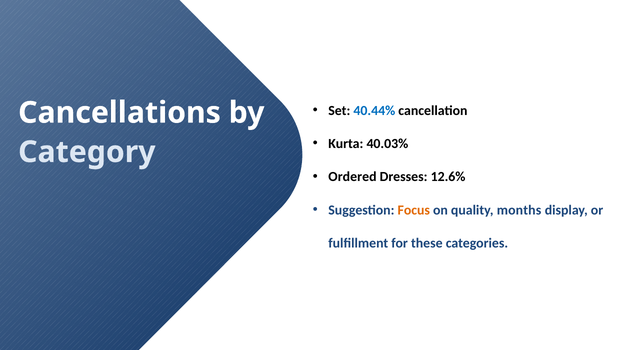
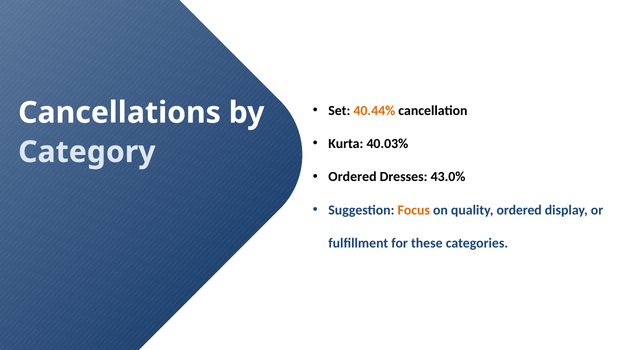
40.44% colour: blue -> orange
12.6%: 12.6% -> 43.0%
quality months: months -> ordered
